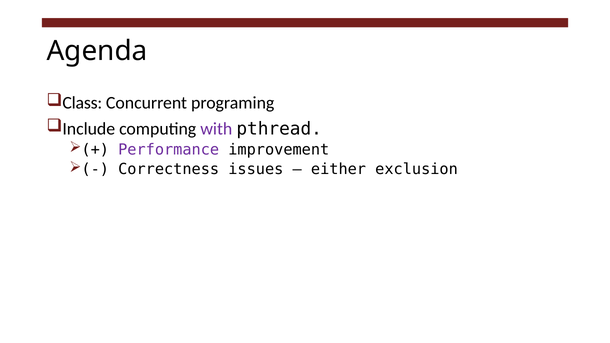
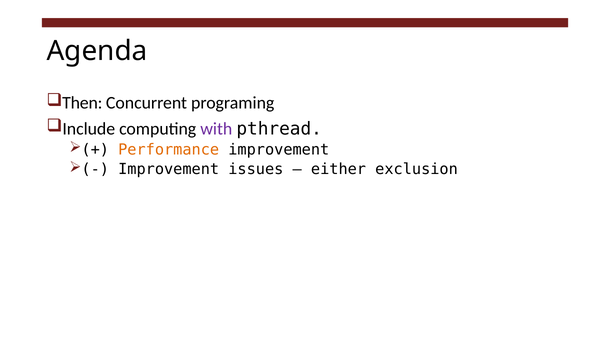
Class: Class -> Then
Performance colour: purple -> orange
Correctness at (169, 169): Correctness -> Improvement
